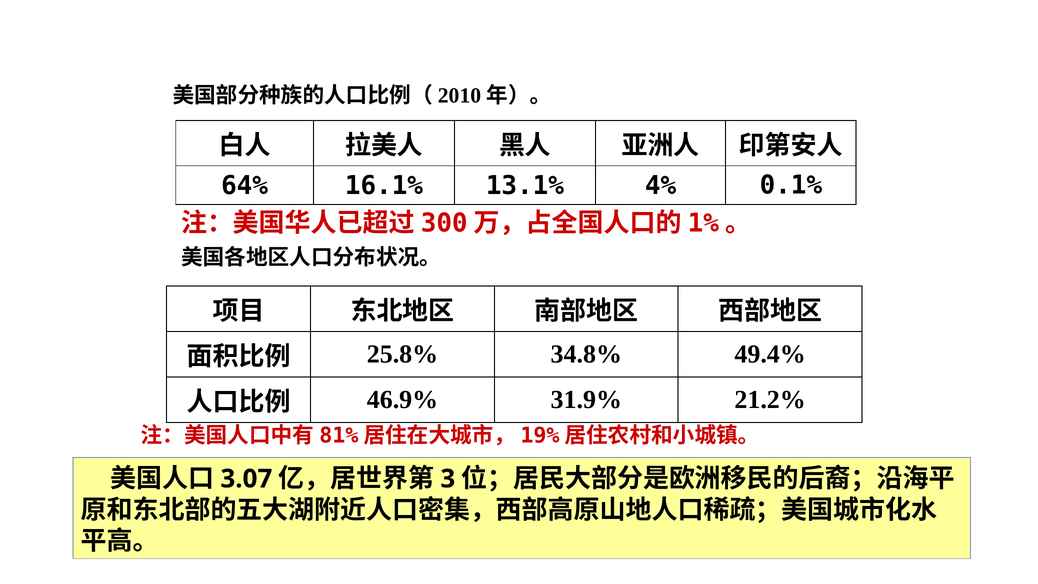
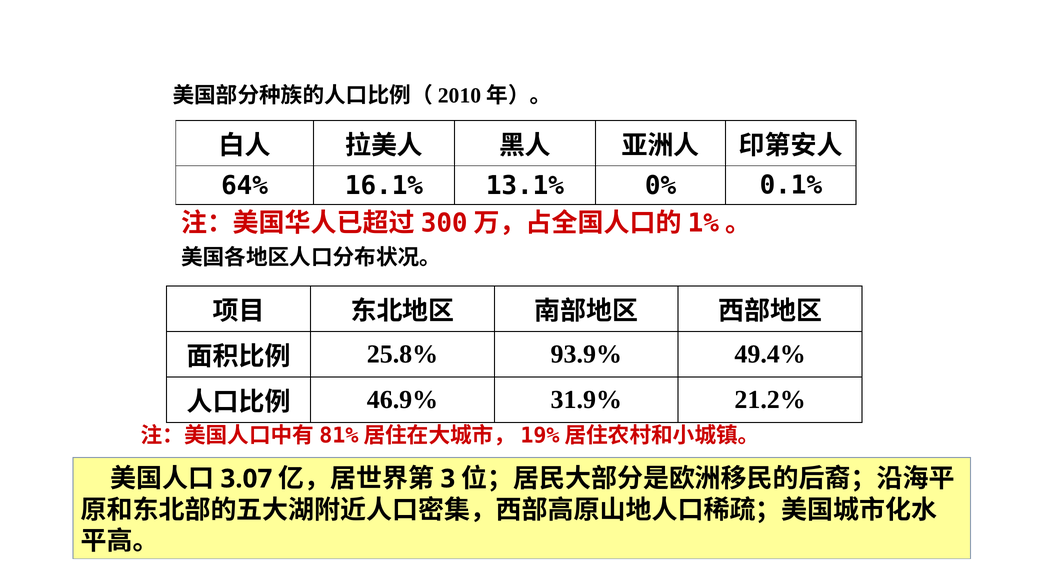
4%: 4% -> 0%
34.8%: 34.8% -> 93.9%
